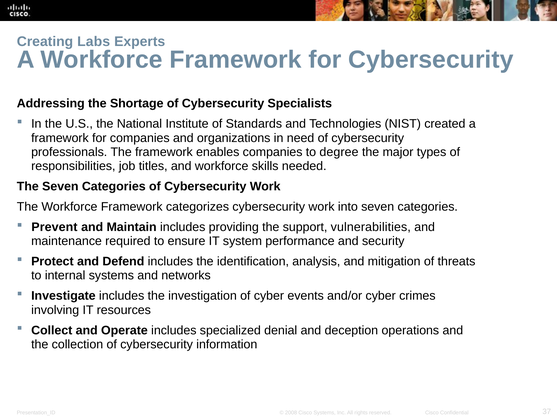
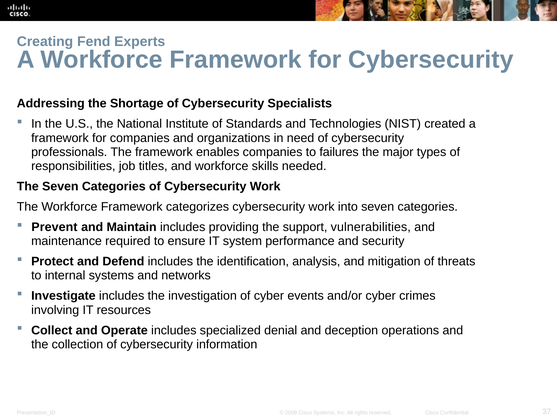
Labs: Labs -> Fend
degree: degree -> failures
